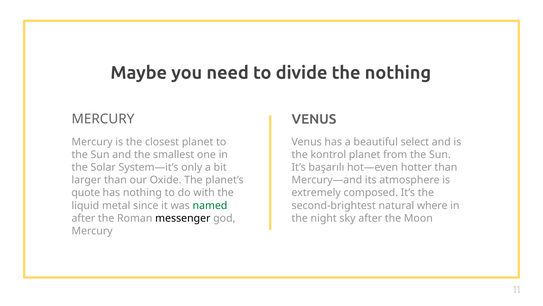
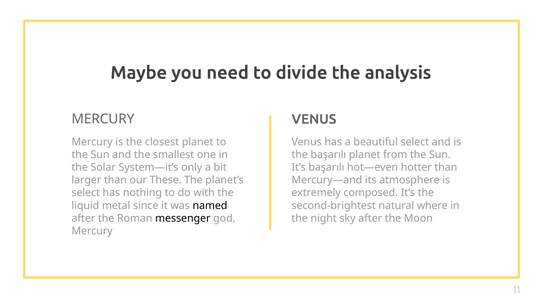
the nothing: nothing -> analysis
the kontrol: kontrol -> başarılı
Oxide: Oxide -> These
quote at (86, 192): quote -> select
named colour: green -> black
